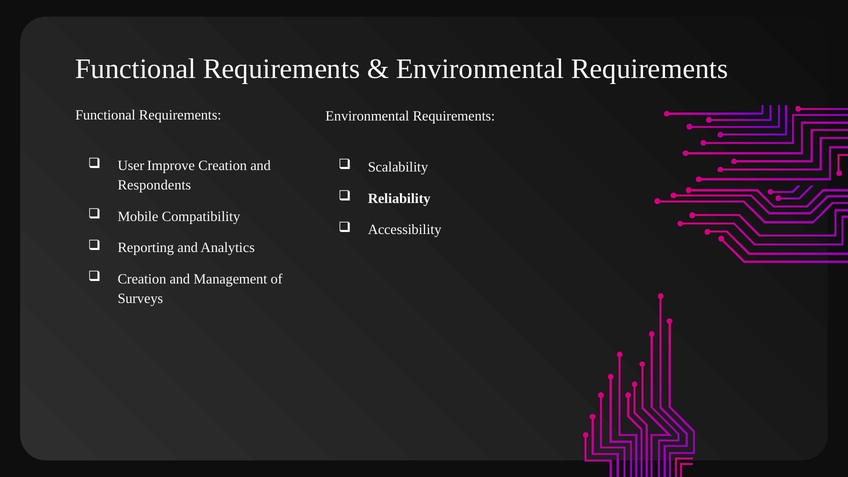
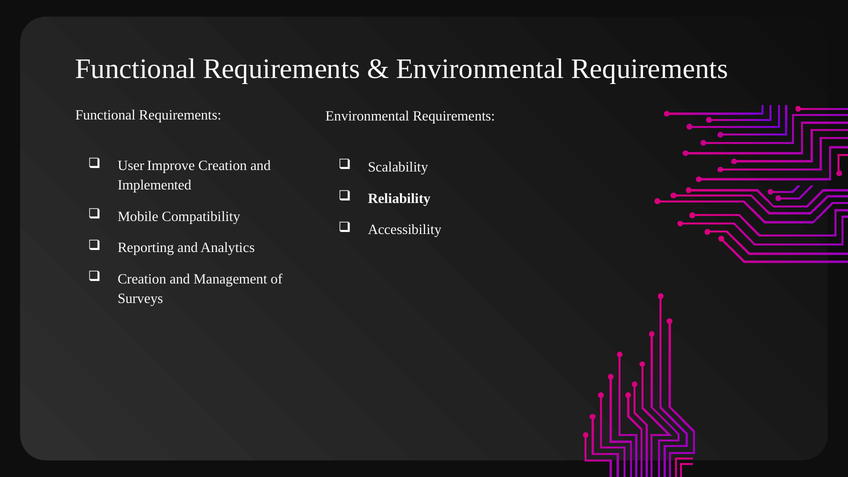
Respondents: Respondents -> Implemented
